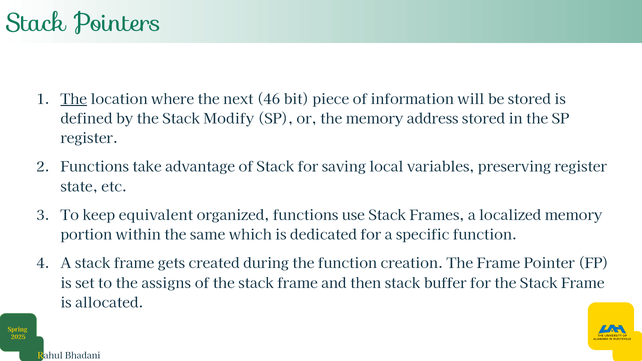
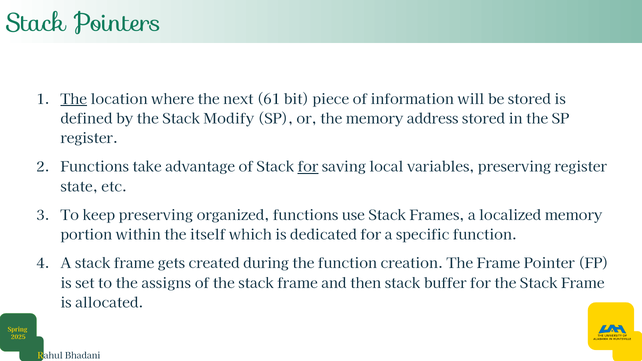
46: 46 -> 61
for at (308, 167) underline: none -> present
keep equivalent: equivalent -> preserving
same: same -> itself
